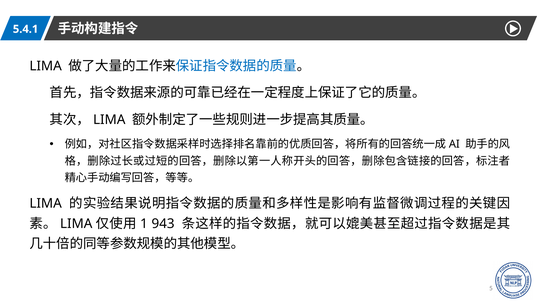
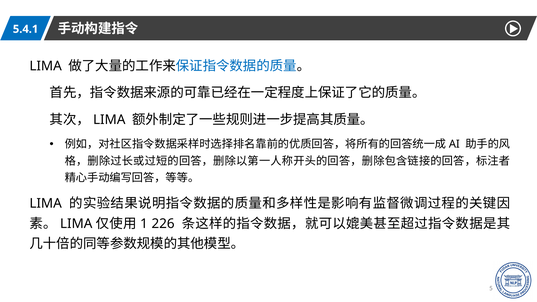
943: 943 -> 226
